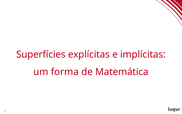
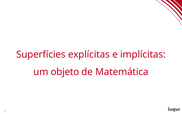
forma: forma -> objeto
